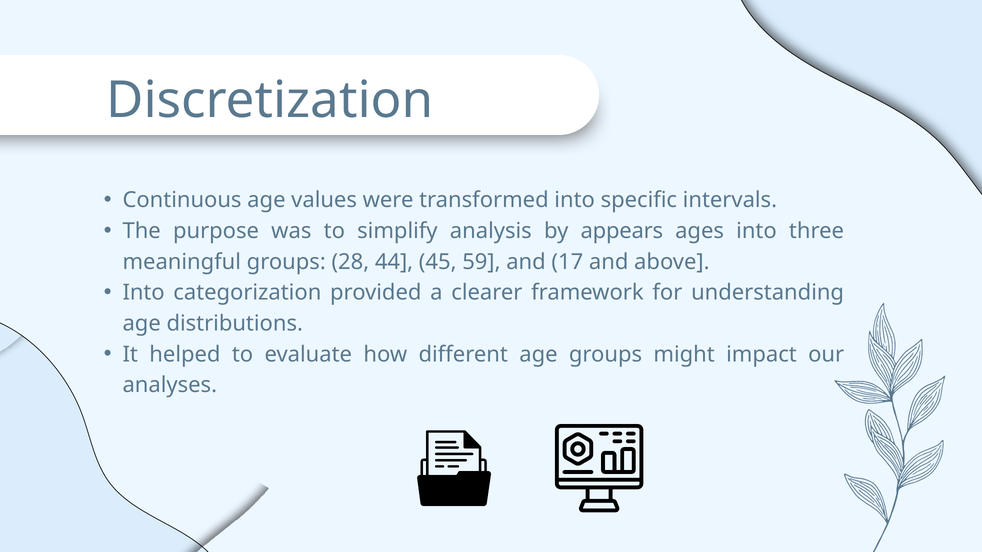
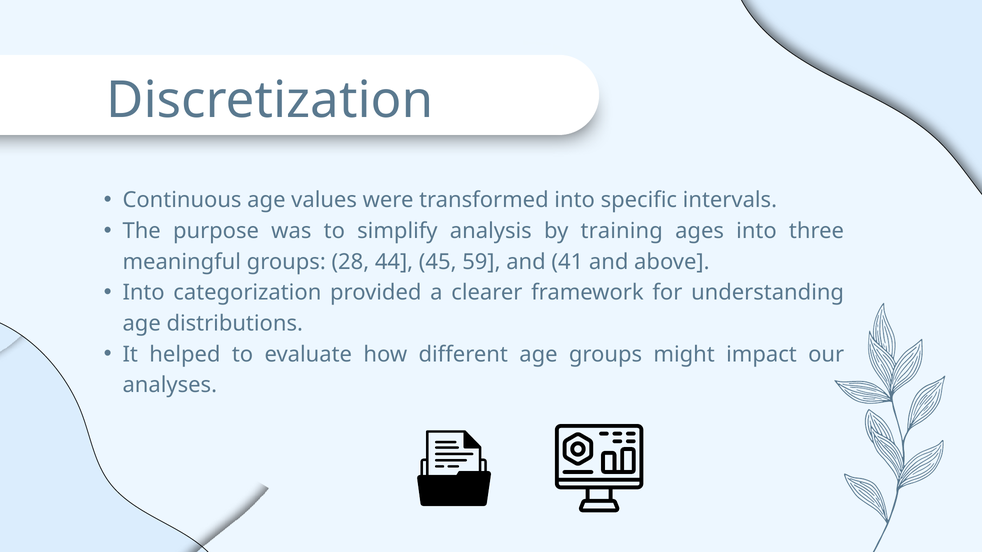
appears: appears -> training
17: 17 -> 41
